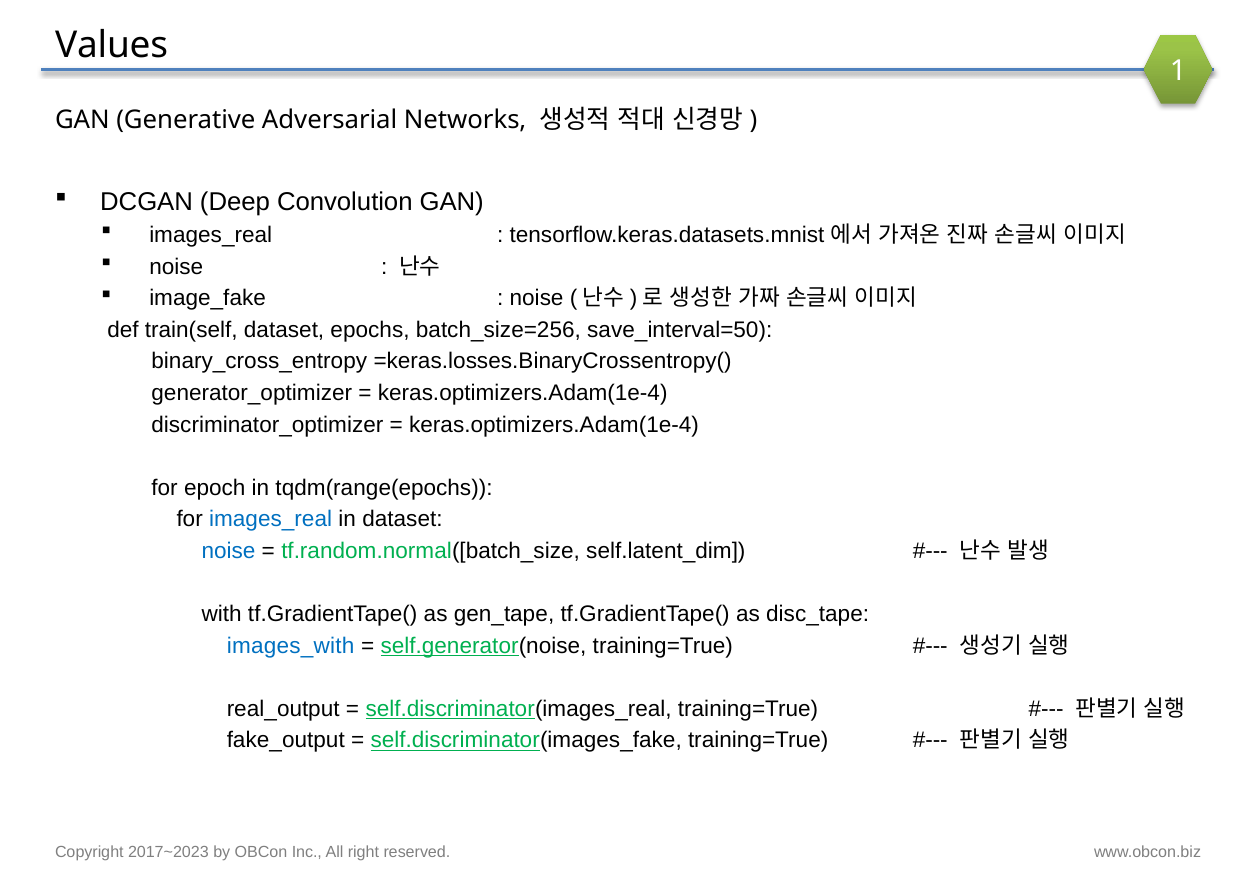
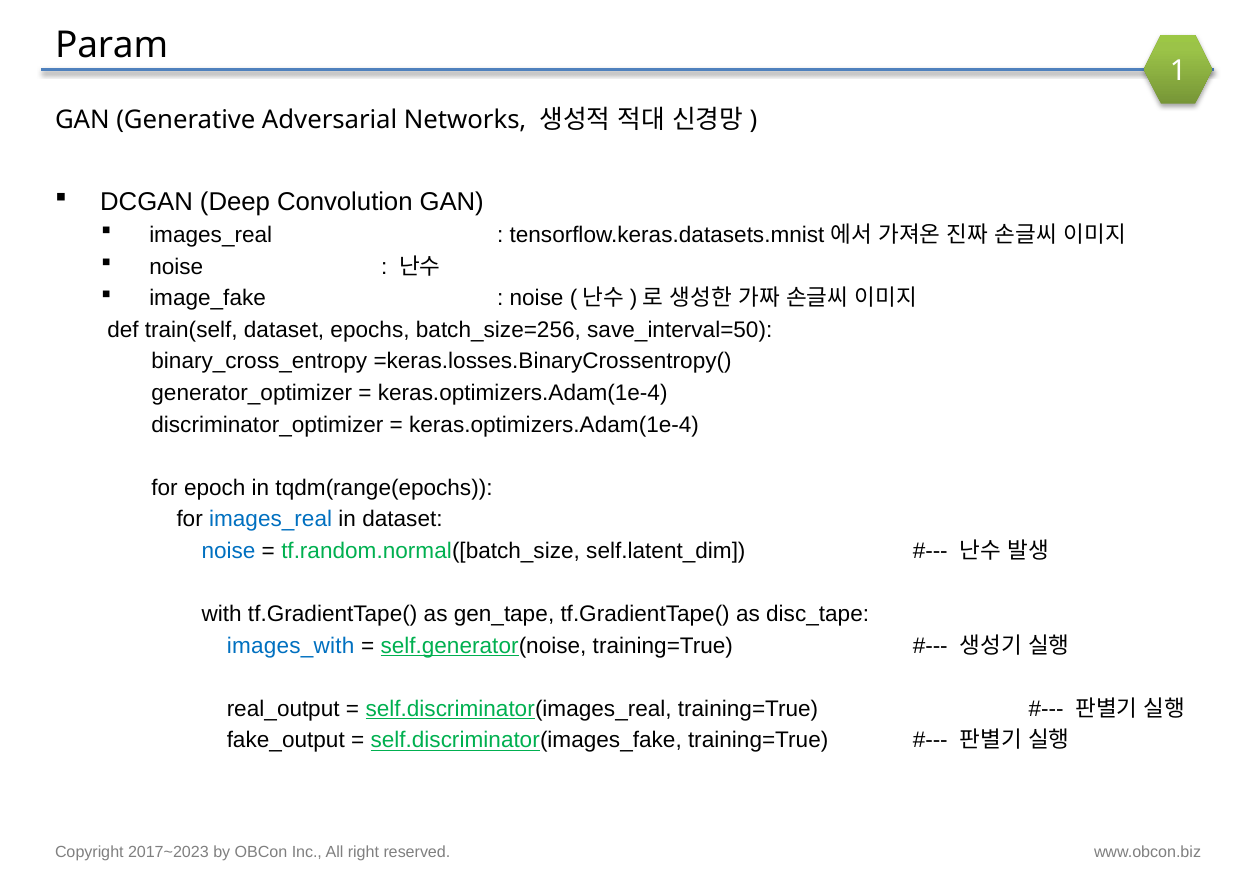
Values: Values -> Param
